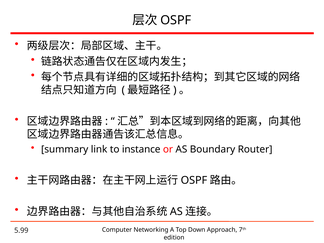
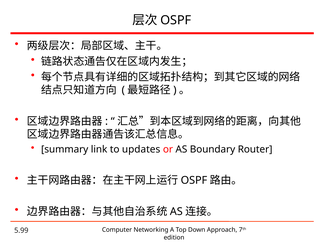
instance: instance -> updates
